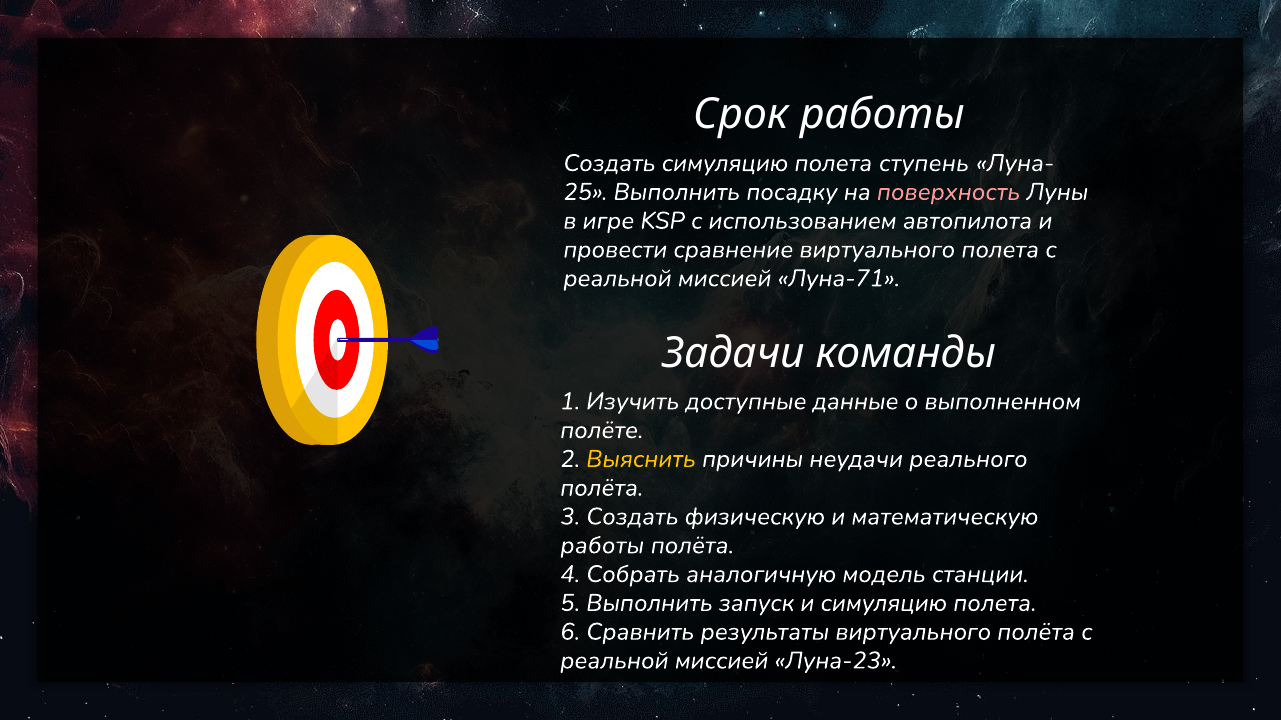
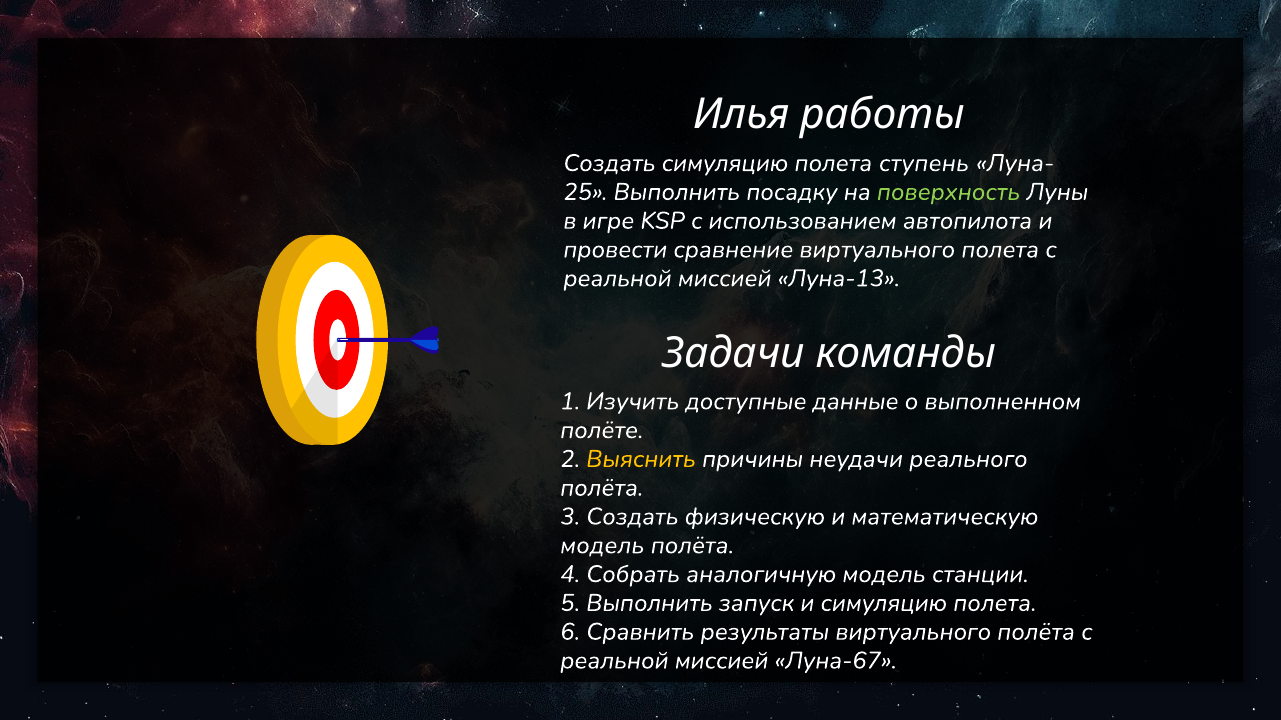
Срок: Срок -> Илья
поверхность colour: pink -> light green
Луна-71: Луна-71 -> Луна-13
работы at (602, 546): работы -> модель
Луна-23: Луна-23 -> Луна-67
